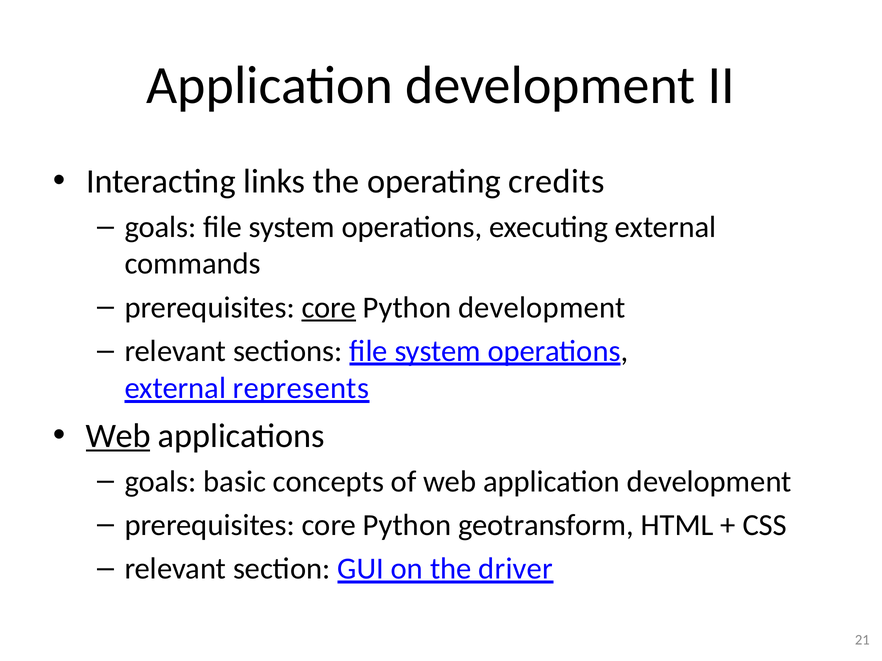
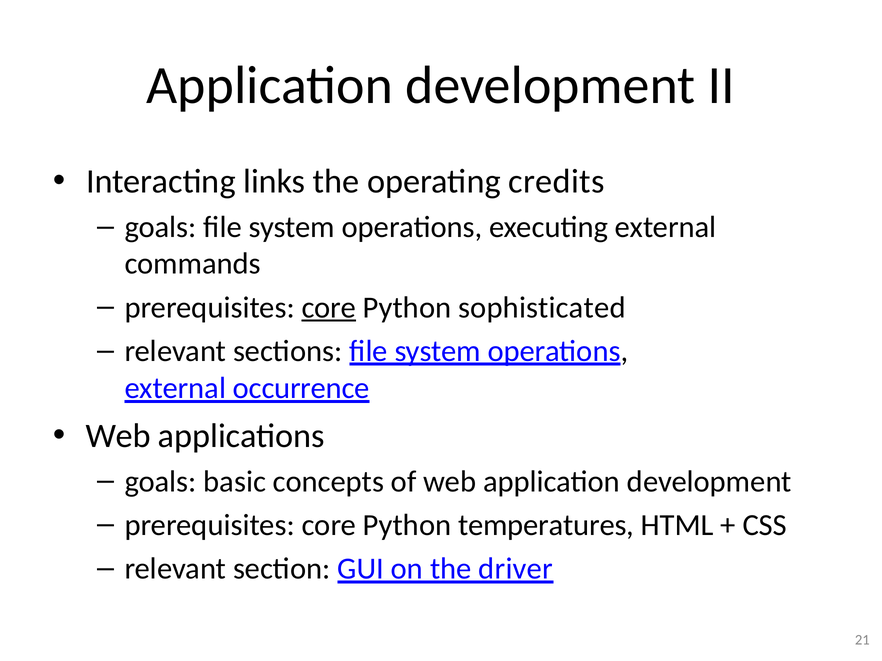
Python development: development -> sophisticated
represents: represents -> occurrence
Web at (118, 436) underline: present -> none
geotransform: geotransform -> temperatures
